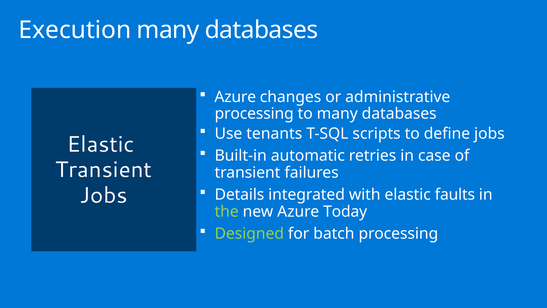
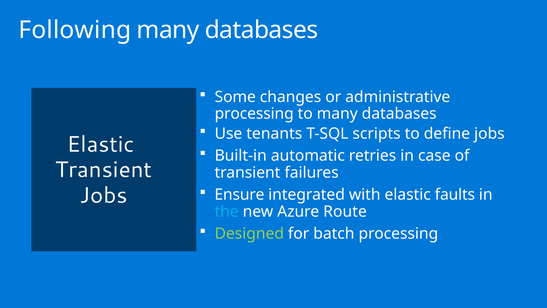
Execution: Execution -> Following
Azure at (235, 97): Azure -> Some
Details: Details -> Ensure
the colour: light green -> light blue
Today: Today -> Route
